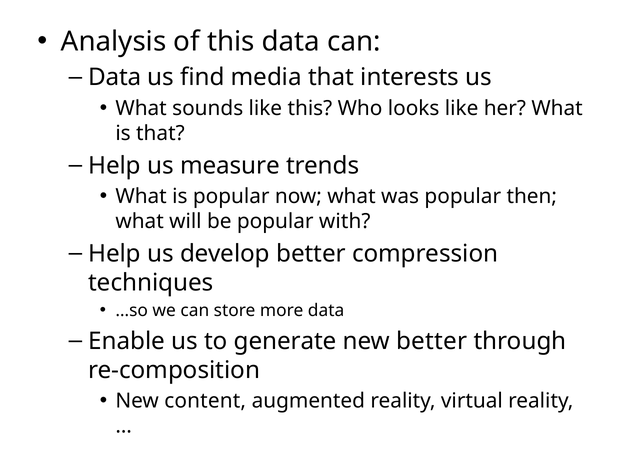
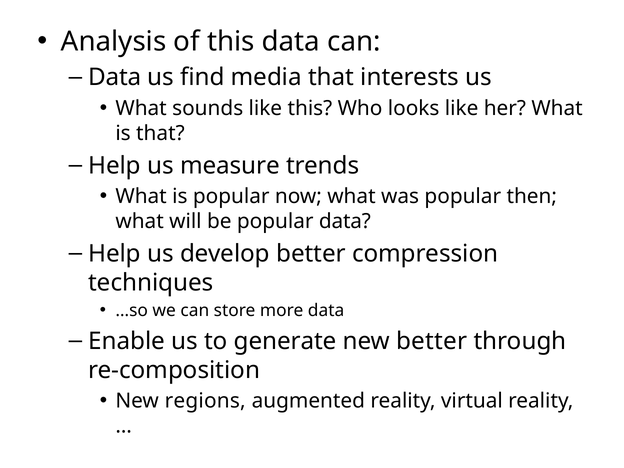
popular with: with -> data
content: content -> regions
